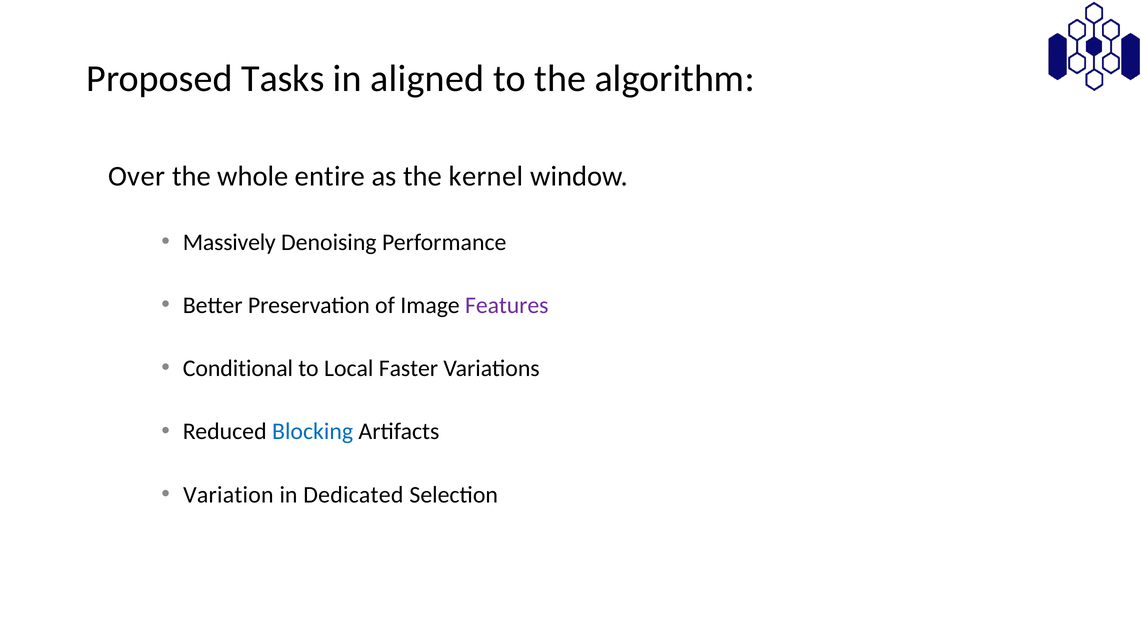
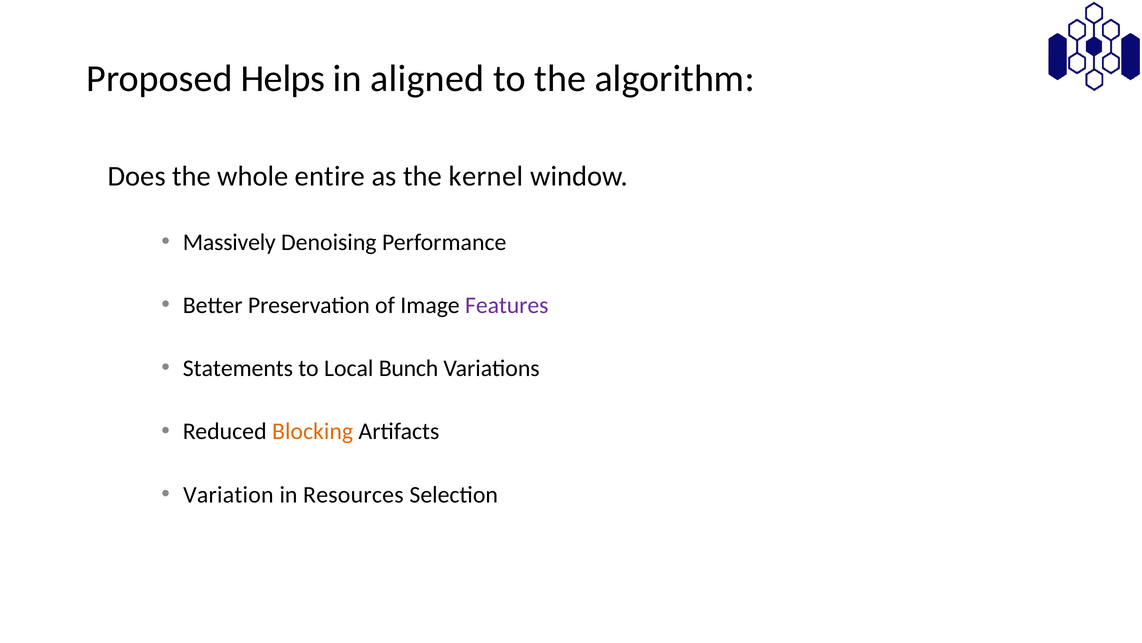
Tasks: Tasks -> Helps
Over: Over -> Does
Conditional: Conditional -> Statements
Faster: Faster -> Bunch
Blocking colour: blue -> orange
Dedicated: Dedicated -> Resources
